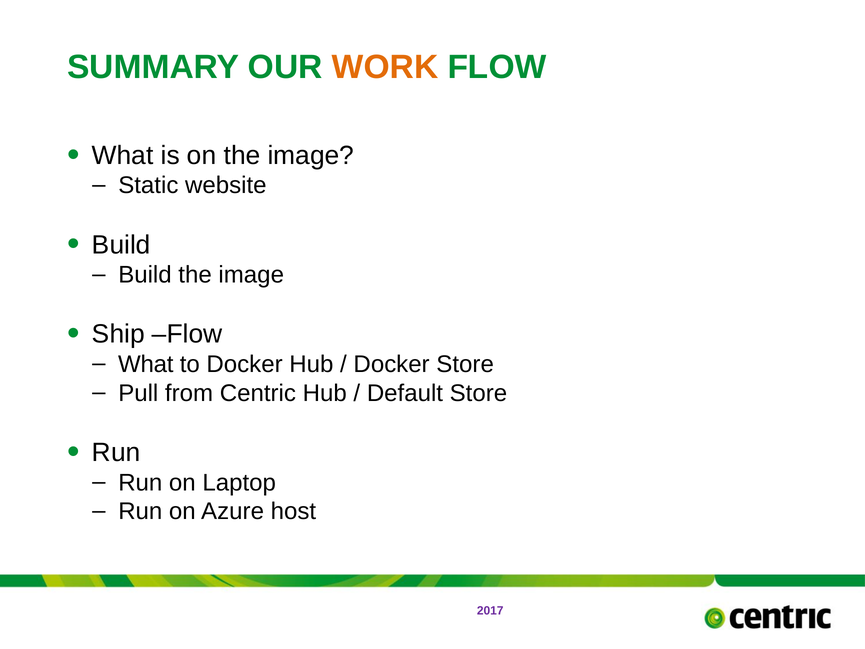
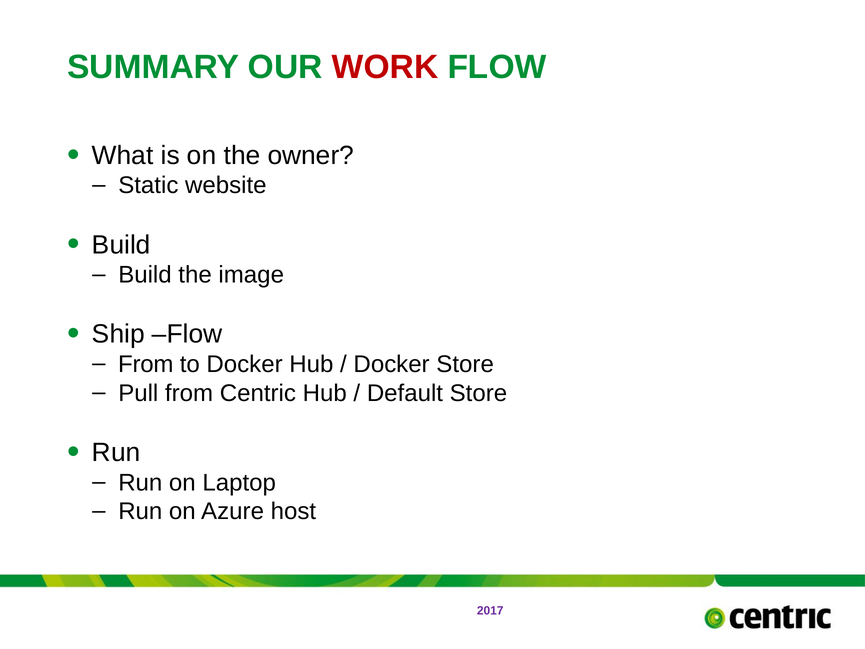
WORK colour: orange -> red
on the image: image -> owner
What at (146, 364): What -> From
